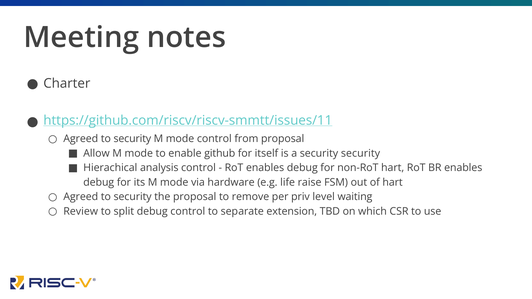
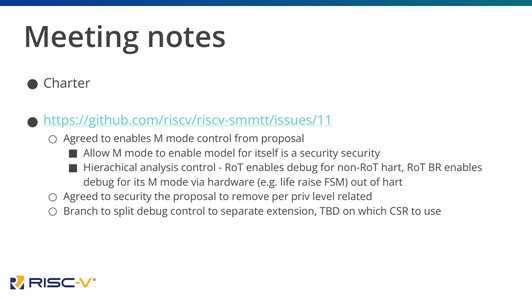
security at (132, 139): security -> enables
github: github -> model
waiting: waiting -> related
Review: Review -> Branch
